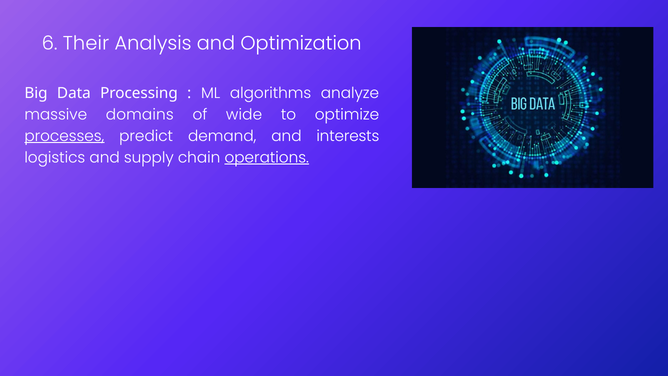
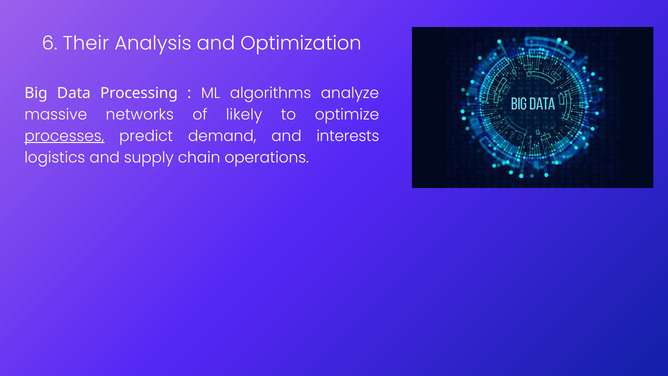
domains: domains -> networks
wide: wide -> likely
operations underline: present -> none
